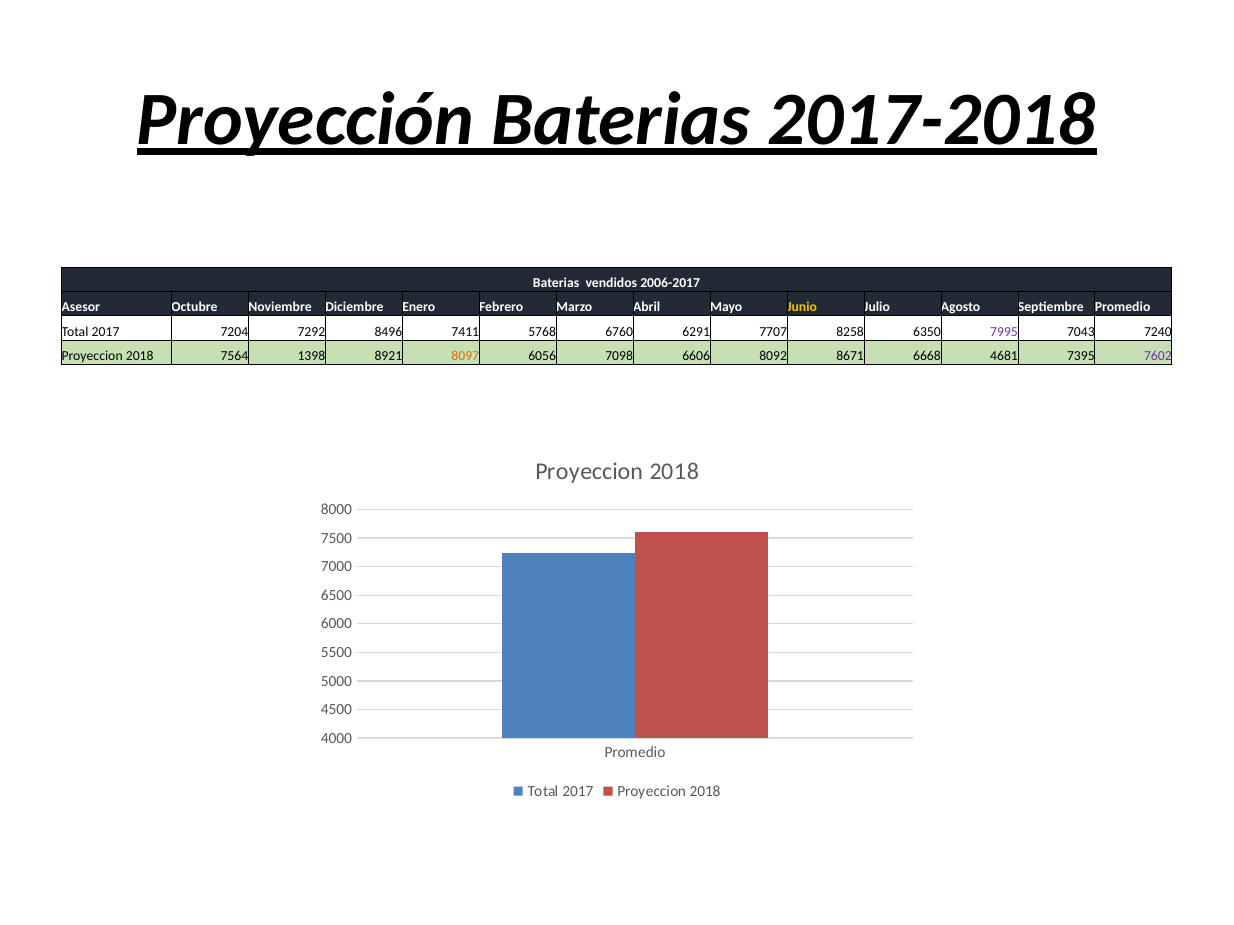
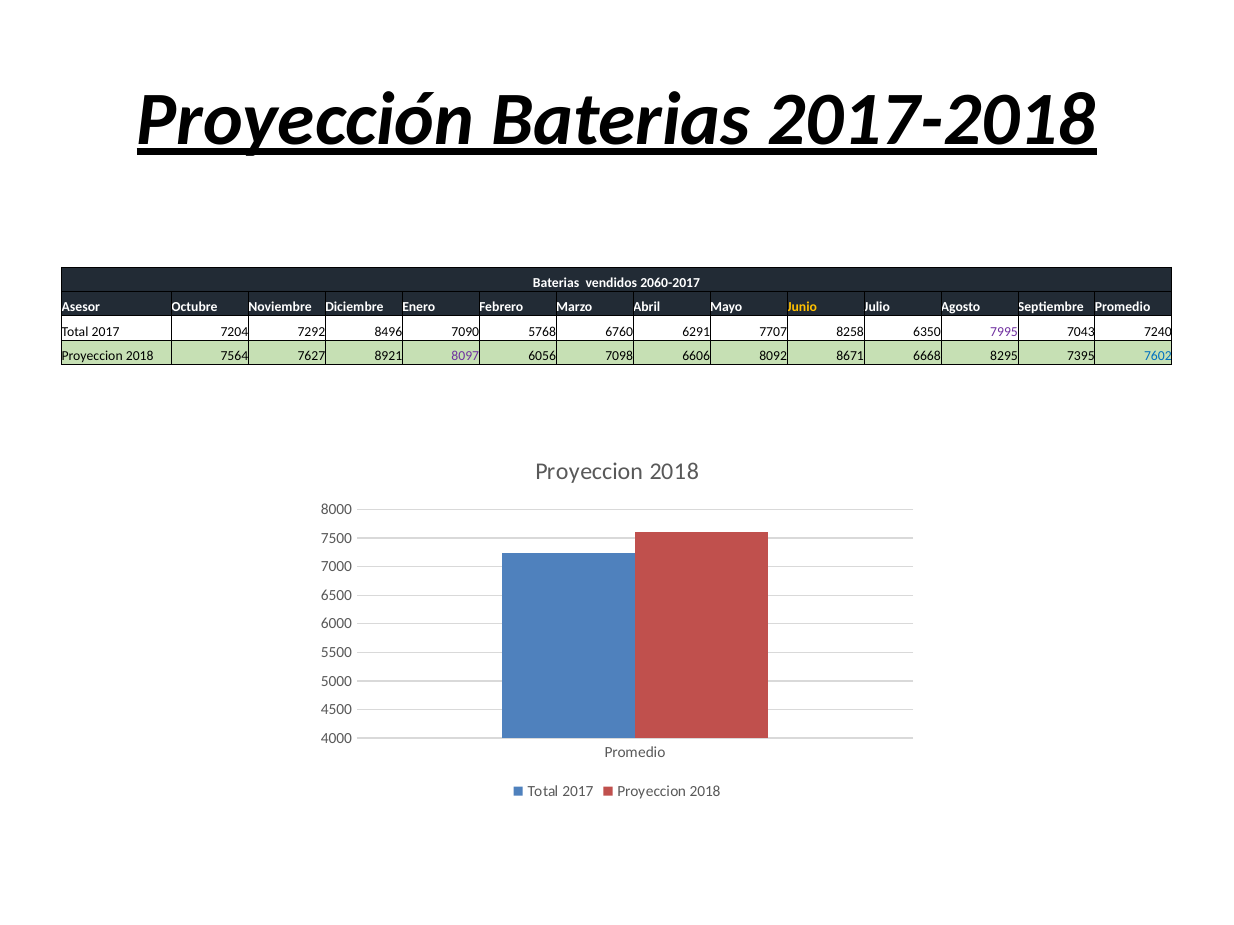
2006-2017: 2006-2017 -> 2060-2017
7411: 7411 -> 7090
1398: 1398 -> 7627
8097 colour: orange -> purple
4681: 4681 -> 8295
7602 colour: purple -> blue
